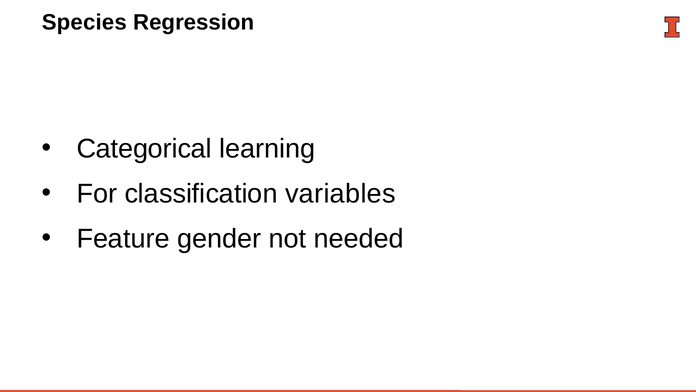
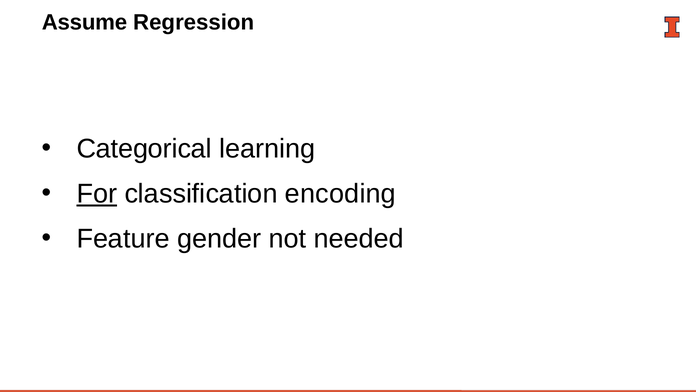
Species: Species -> Assume
For underline: none -> present
variables: variables -> encoding
